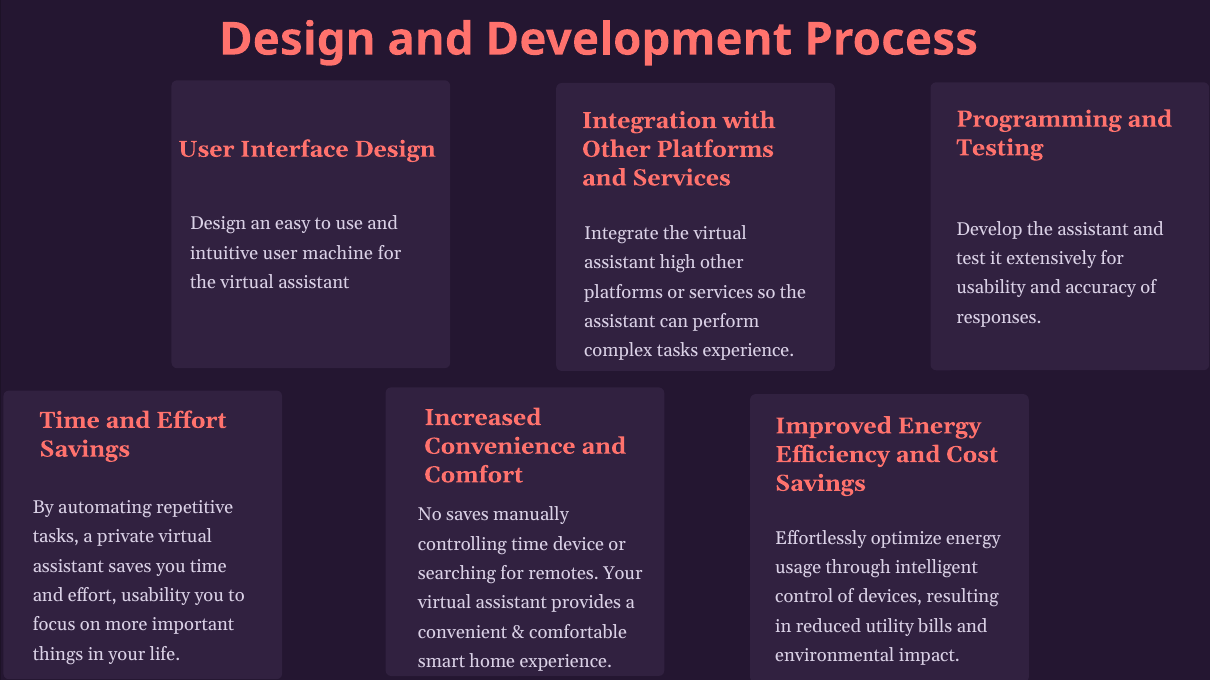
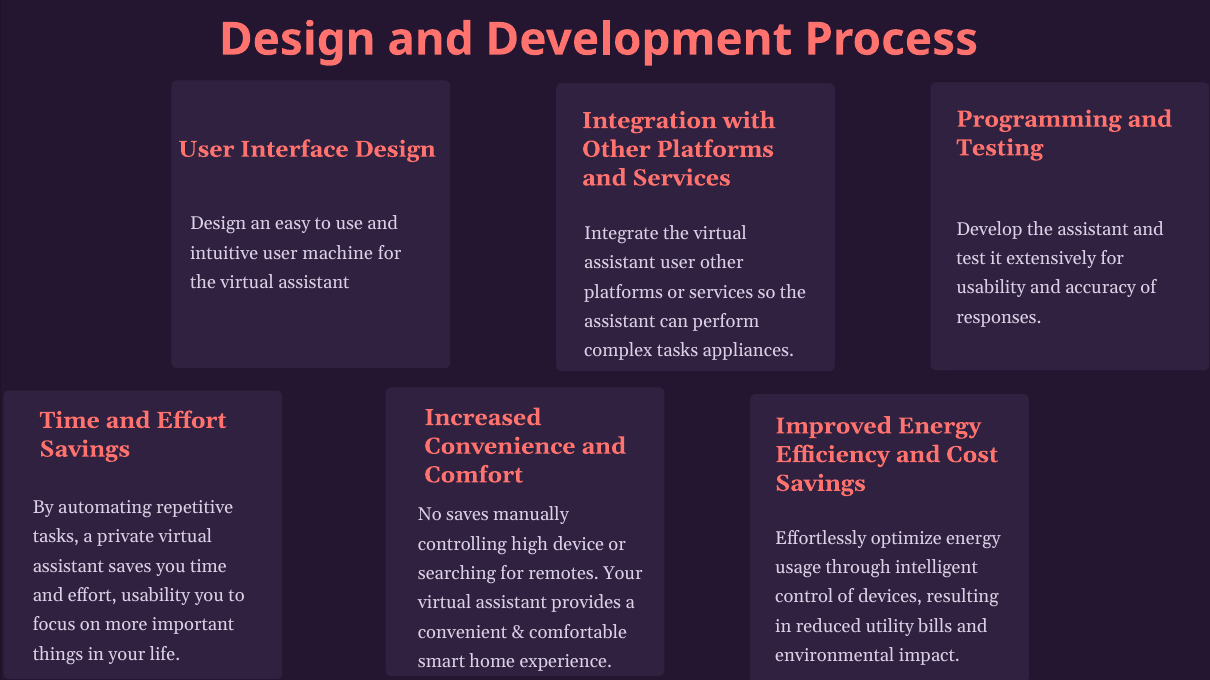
assistant high: high -> user
tasks experience: experience -> appliances
controlling time: time -> high
